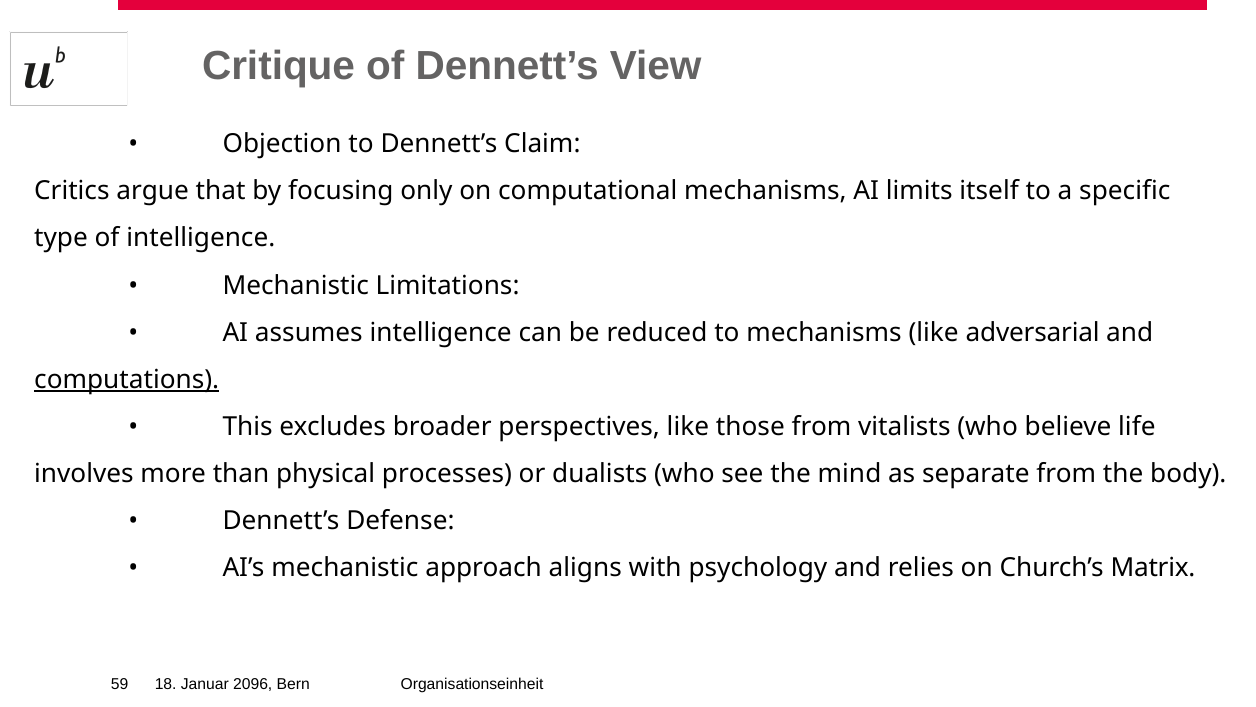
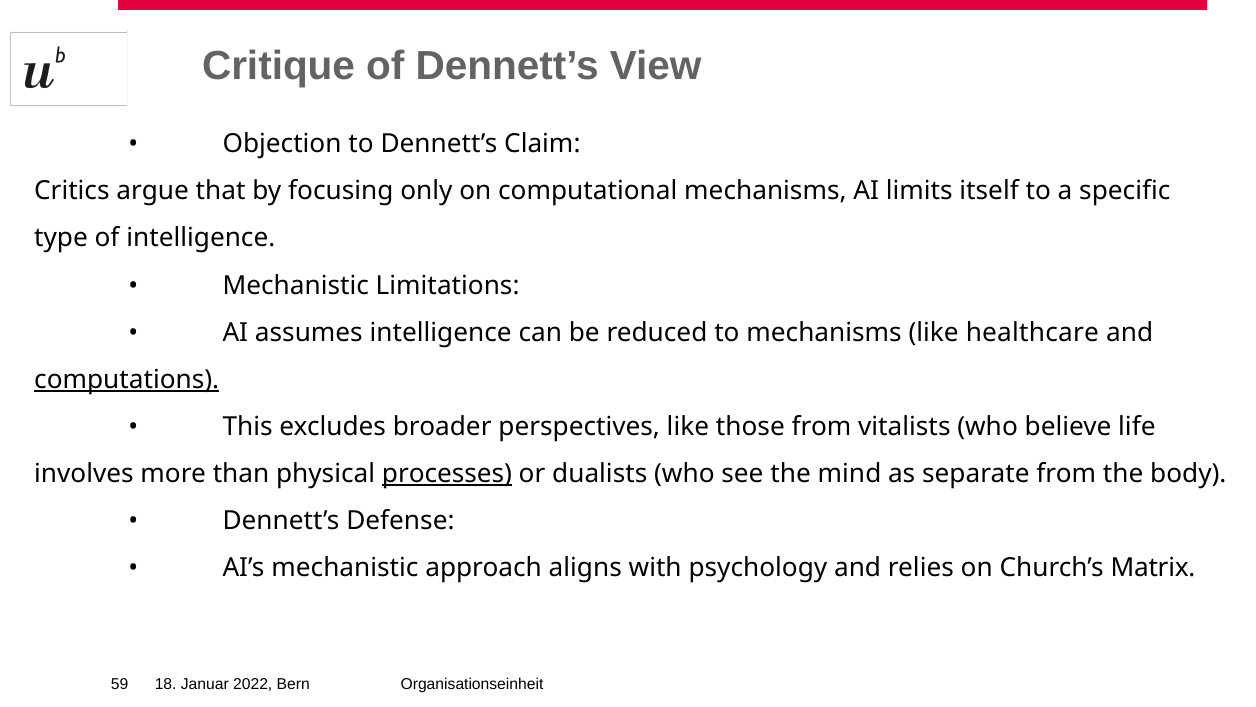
adversarial: adversarial -> healthcare
processes underline: none -> present
2096: 2096 -> 2022
